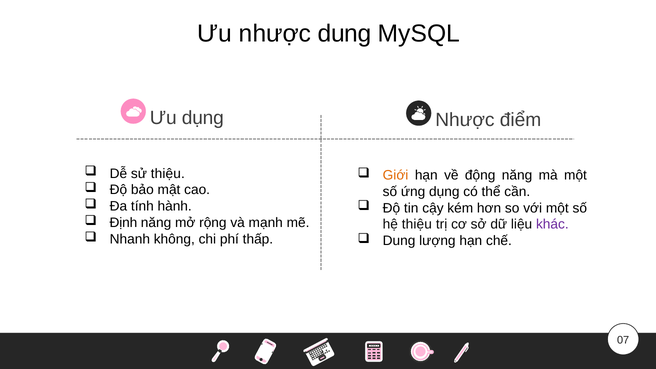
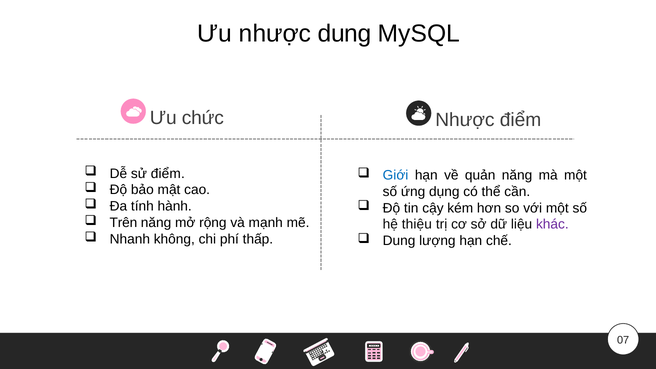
Ưu dụng: dụng -> chức
sử thiệu: thiệu -> điểm
Giới colour: orange -> blue
động: động -> quản
Định: Định -> Trên
